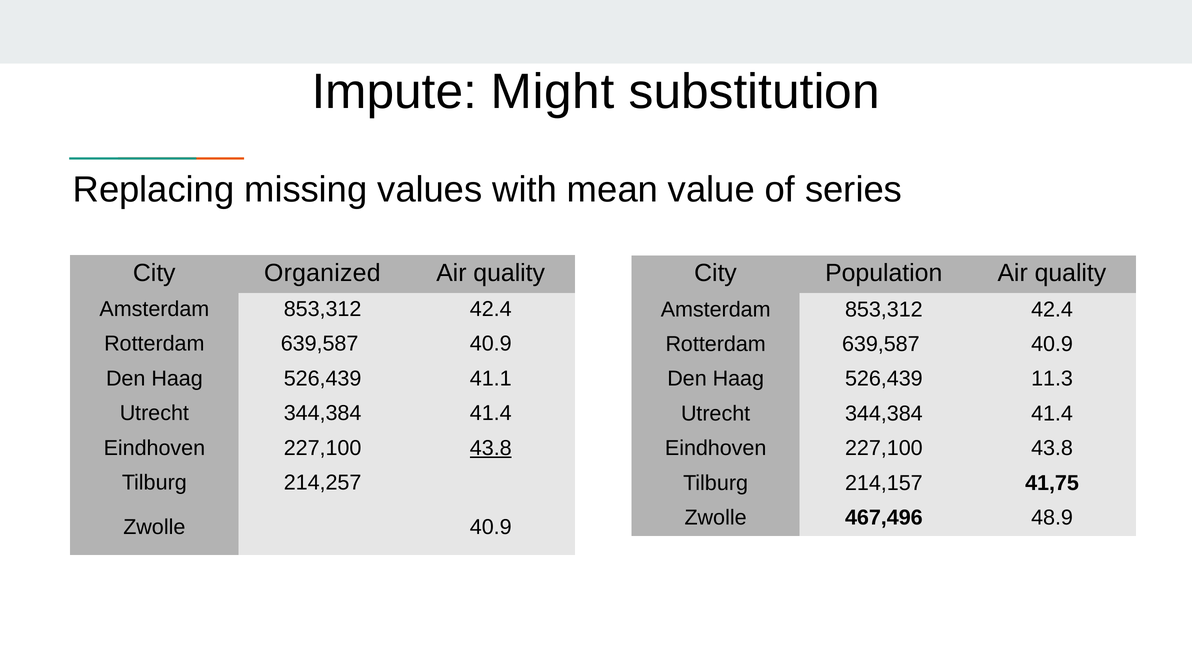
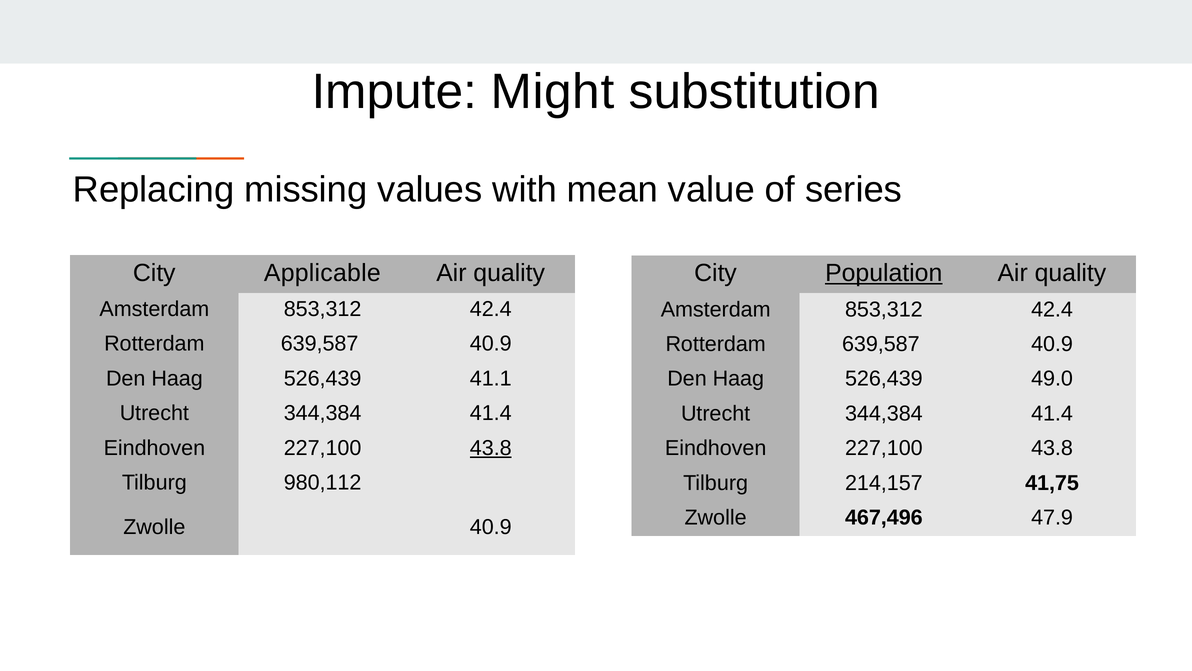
Organized: Organized -> Applicable
Population underline: none -> present
11.3: 11.3 -> 49.0
214,257: 214,257 -> 980,112
48.9: 48.9 -> 47.9
